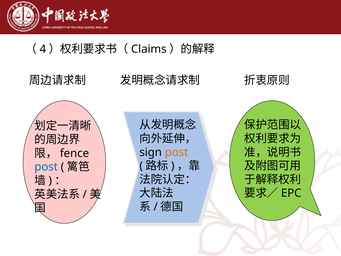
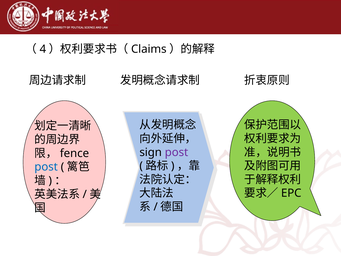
post at (176, 152) colour: orange -> purple
